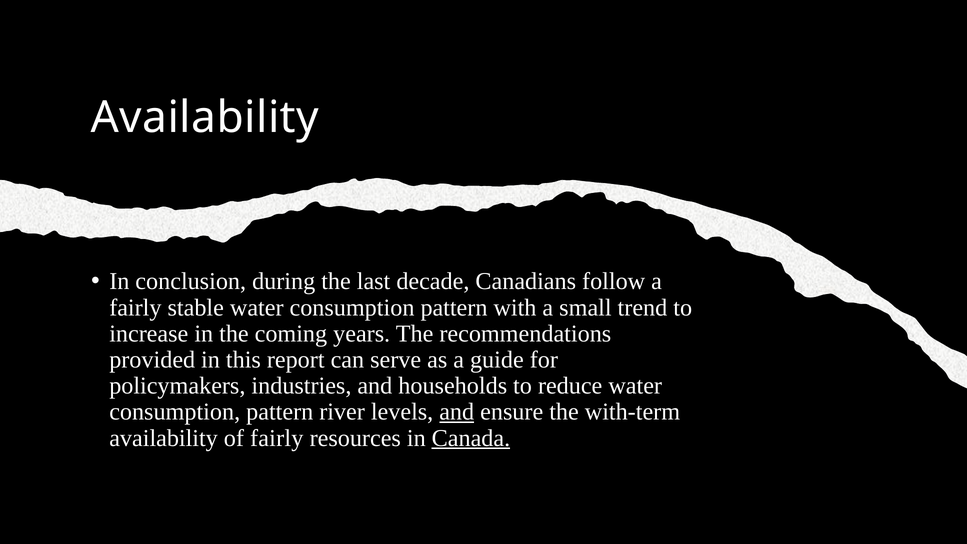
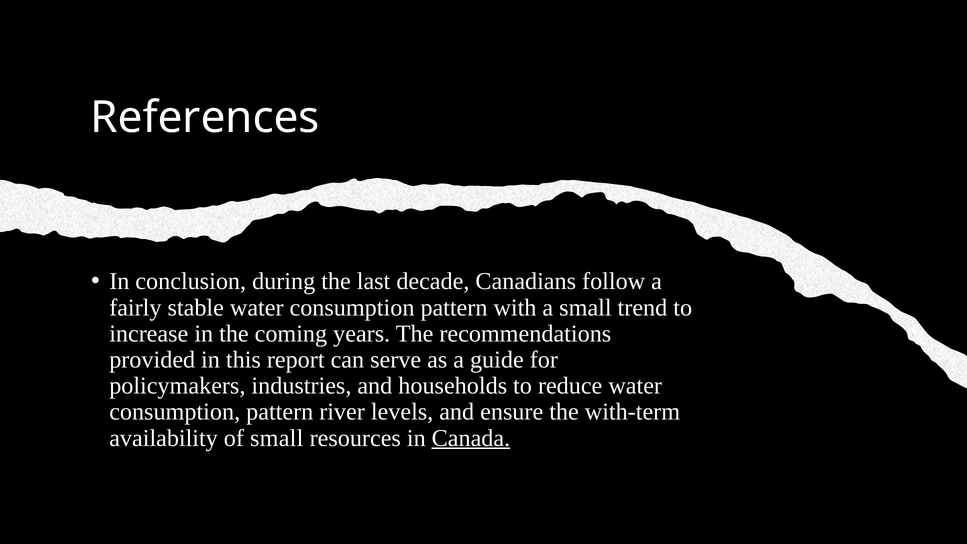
Availability at (205, 118): Availability -> References
and at (457, 412) underline: present -> none
of fairly: fairly -> small
